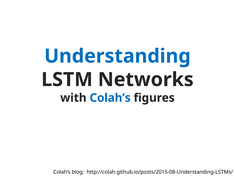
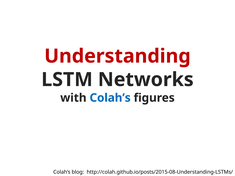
Understanding colour: blue -> red
